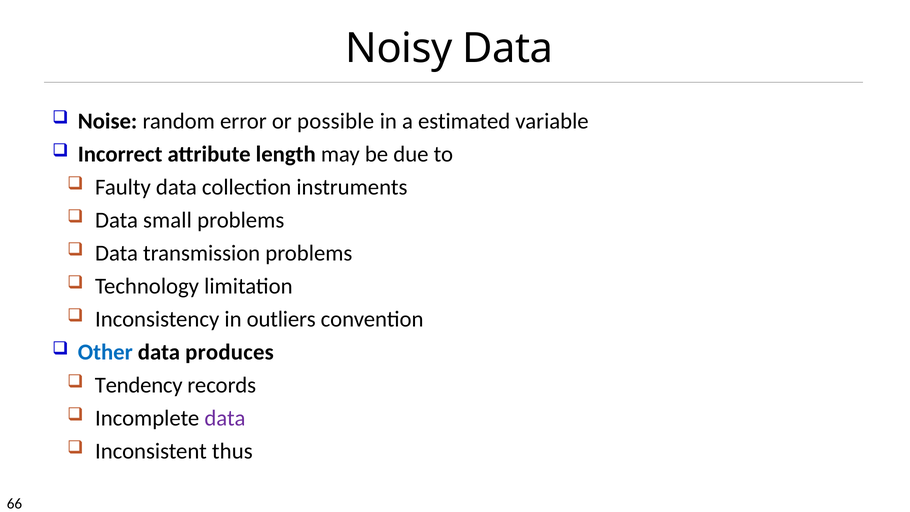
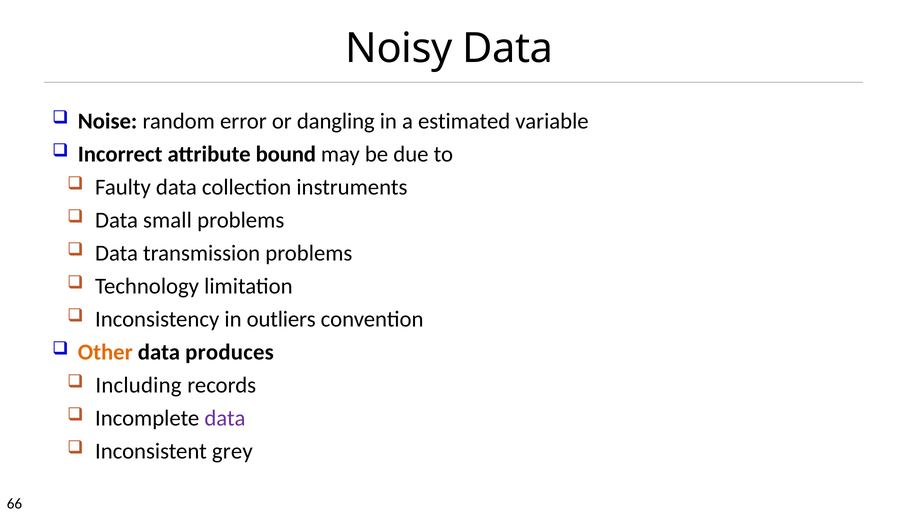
possible: possible -> dangling
length: length -> bound
Other colour: blue -> orange
Tendency: Tendency -> Including
thus: thus -> grey
